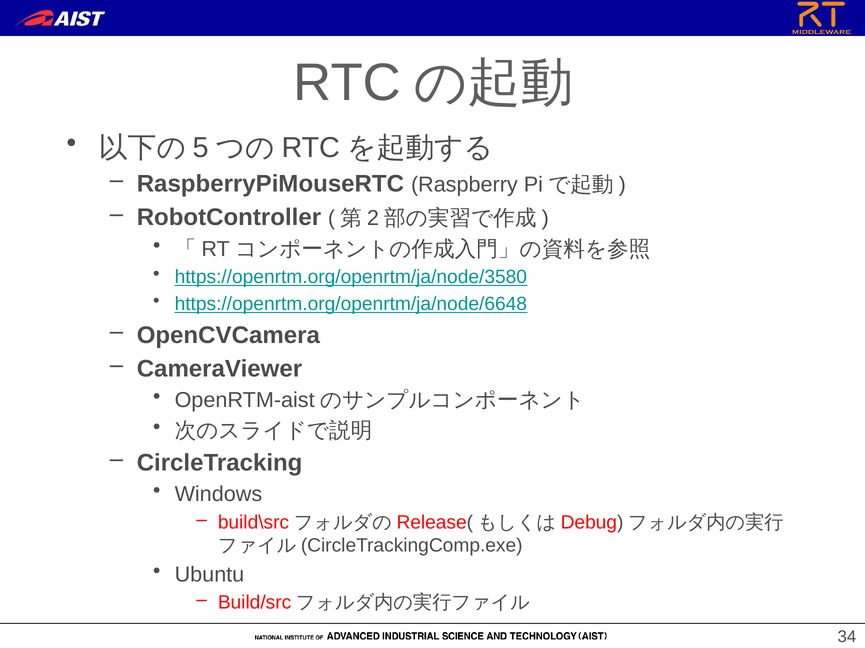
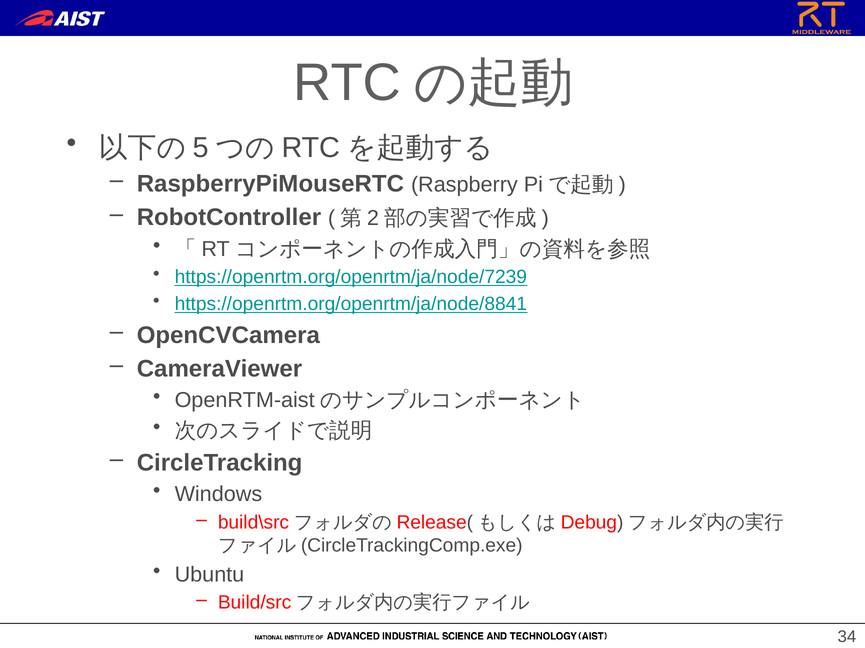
https://openrtm.org/openrtm/ja/node/3580: https://openrtm.org/openrtm/ja/node/3580 -> https://openrtm.org/openrtm/ja/node/7239
https://openrtm.org/openrtm/ja/node/6648: https://openrtm.org/openrtm/ja/node/6648 -> https://openrtm.org/openrtm/ja/node/8841
